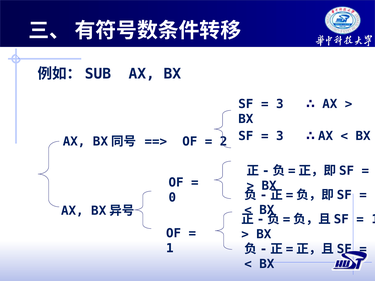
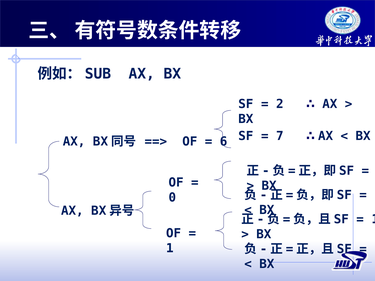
3 at (280, 104): 3 -> 2
3 at (280, 136): 3 -> 7
2: 2 -> 6
